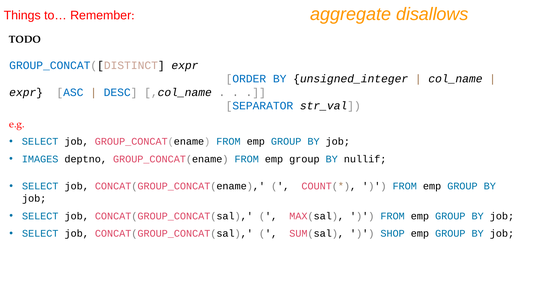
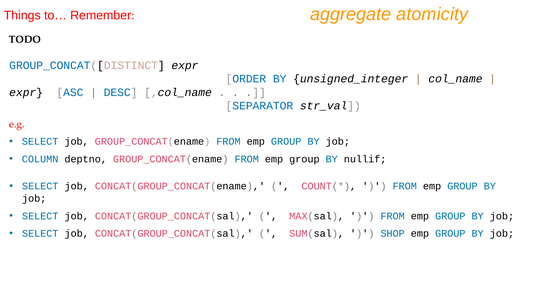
disallows: disallows -> atomicity
IMAGES: IMAGES -> COLUMN
